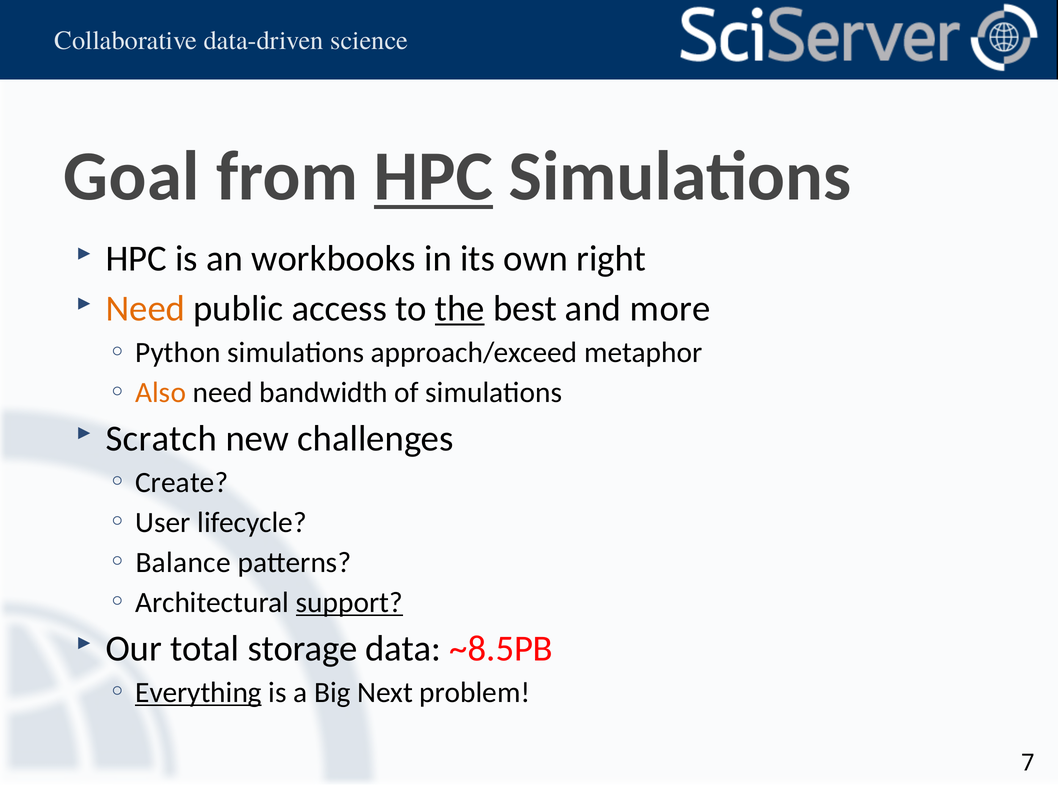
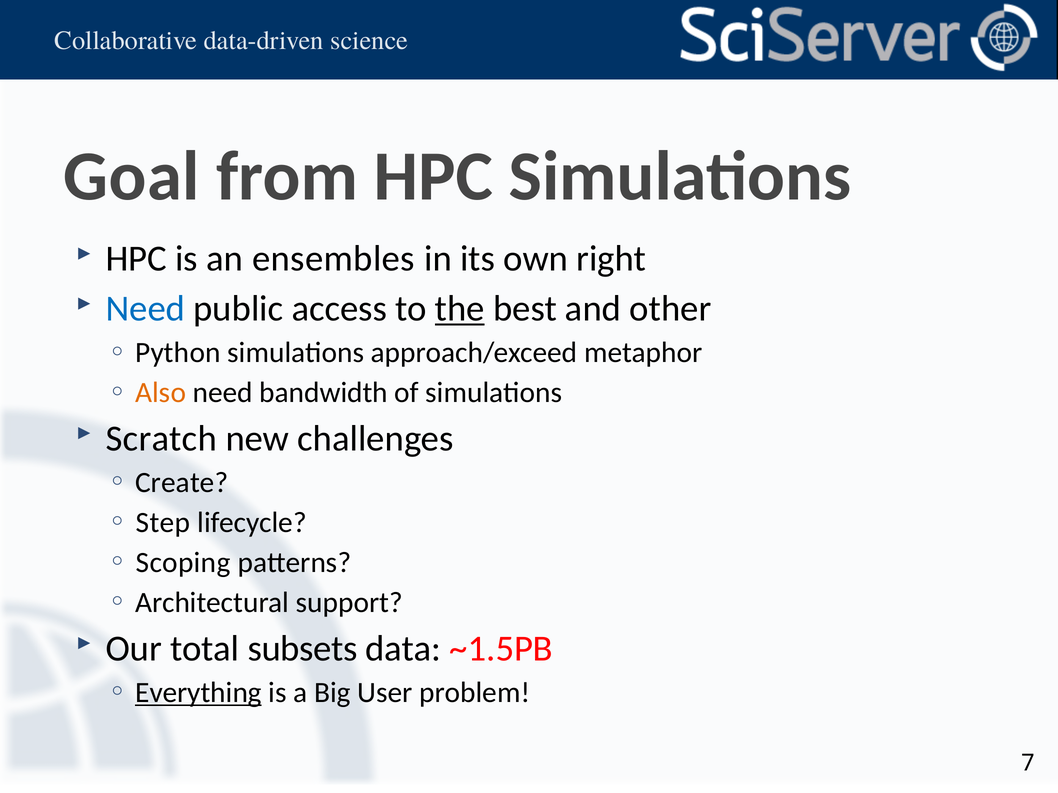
HPC at (433, 177) underline: present -> none
workbooks: workbooks -> ensembles
Need at (145, 309) colour: orange -> blue
more: more -> other
User: User -> Step
Balance: Balance -> Scoping
support underline: present -> none
storage: storage -> subsets
~8.5PB: ~8.5PB -> ~1.5PB
Next: Next -> User
